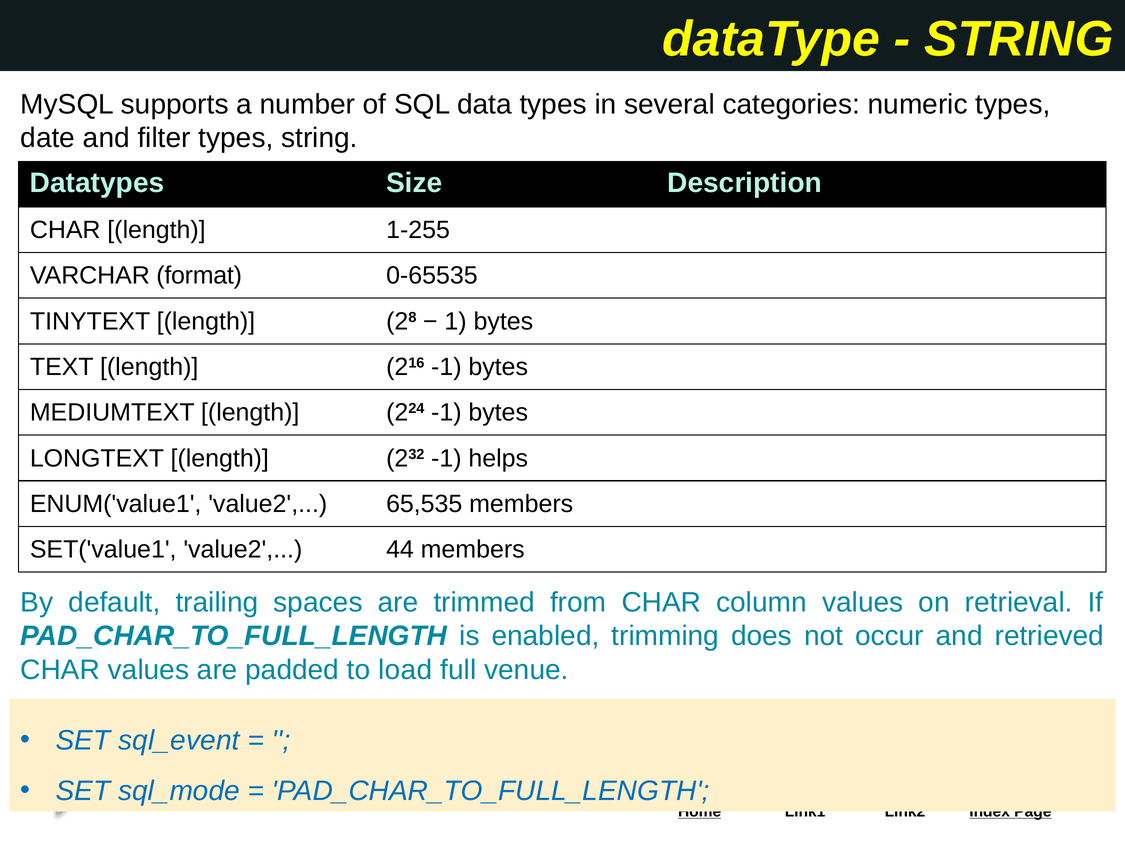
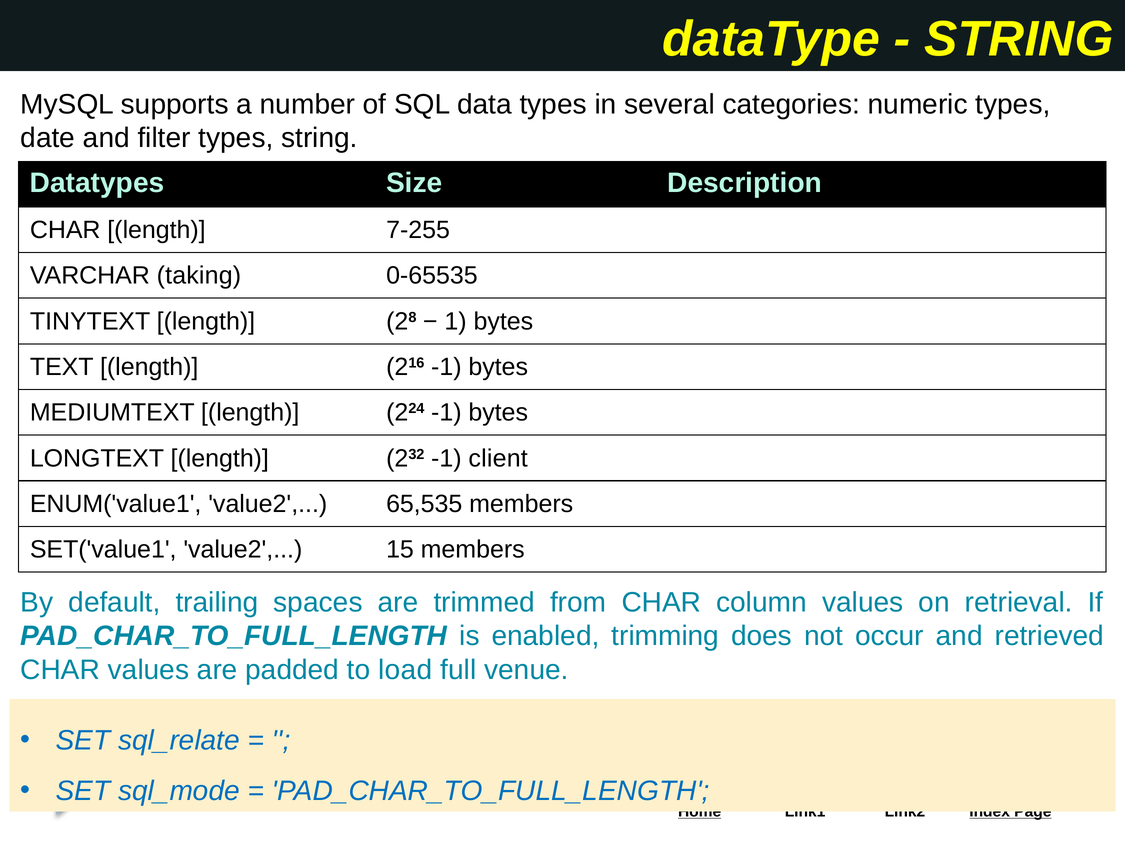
1-255: 1-255 -> 7-255
format: format -> taking
helps: helps -> client
44: 44 -> 15
sql_event: sql_event -> sql_relate
